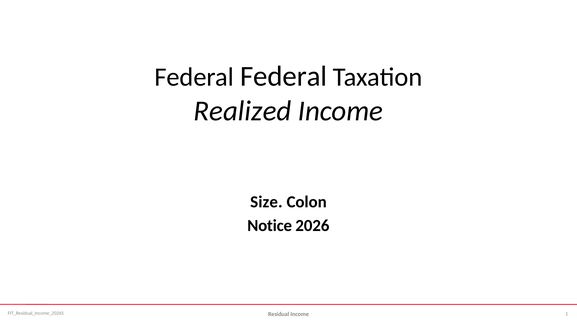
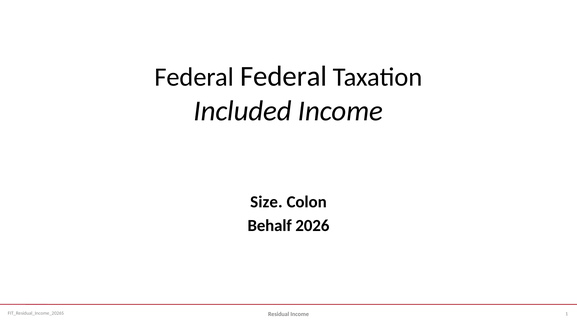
Realized: Realized -> Included
Notice: Notice -> Behalf
